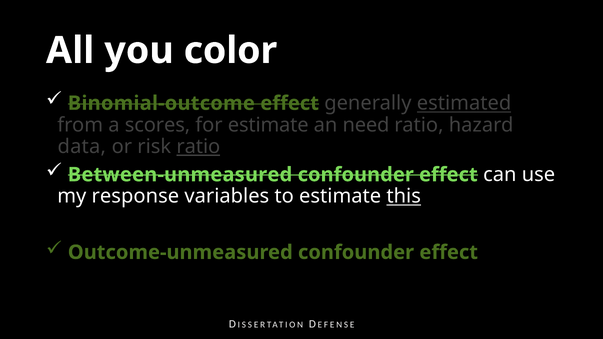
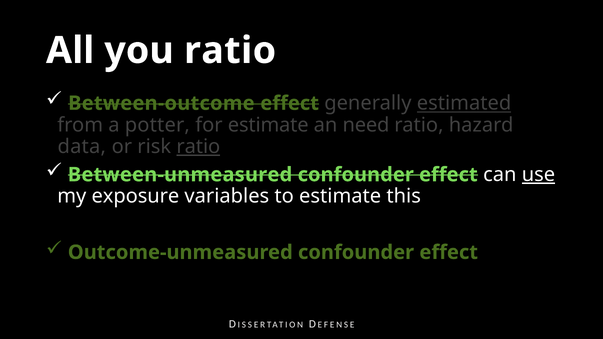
you color: color -> ratio
Binomial-outcome: Binomial-outcome -> Between-outcome
scores: scores -> potter
use underline: none -> present
response: response -> exposure
this underline: present -> none
